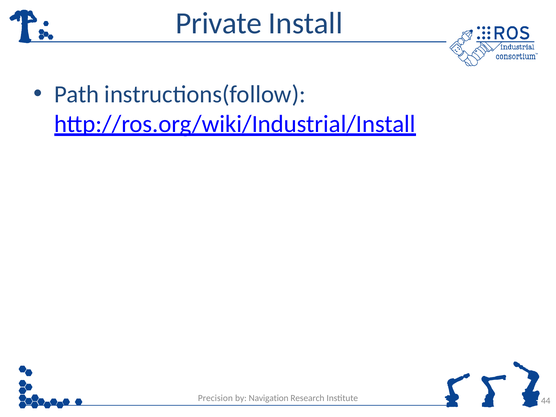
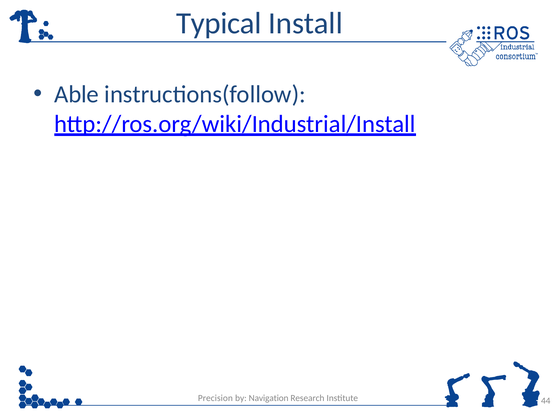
Private: Private -> Typical
Path: Path -> Able
